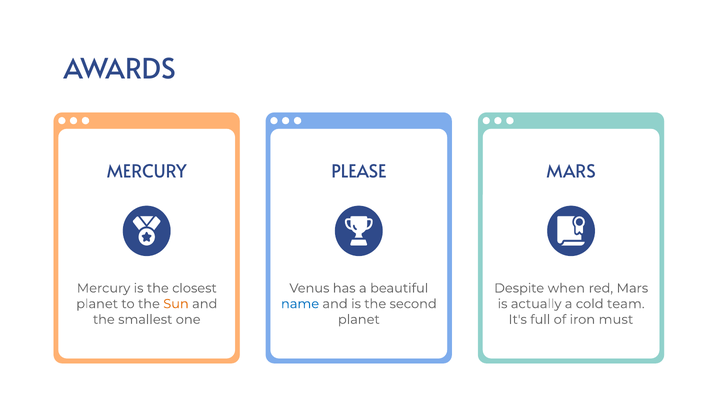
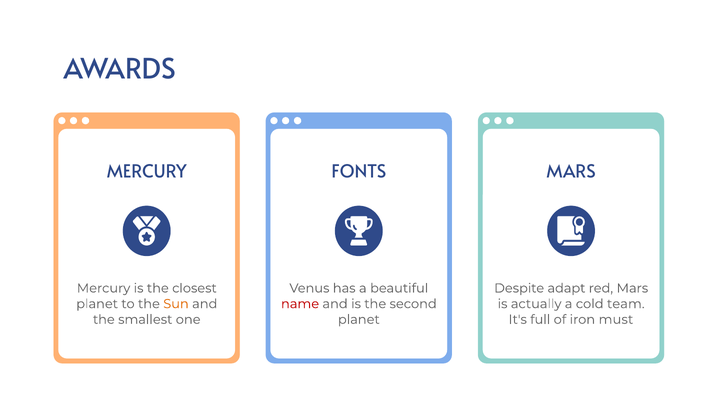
PLEASE: PLEASE -> FONTS
when: when -> adapt
name colour: blue -> red
